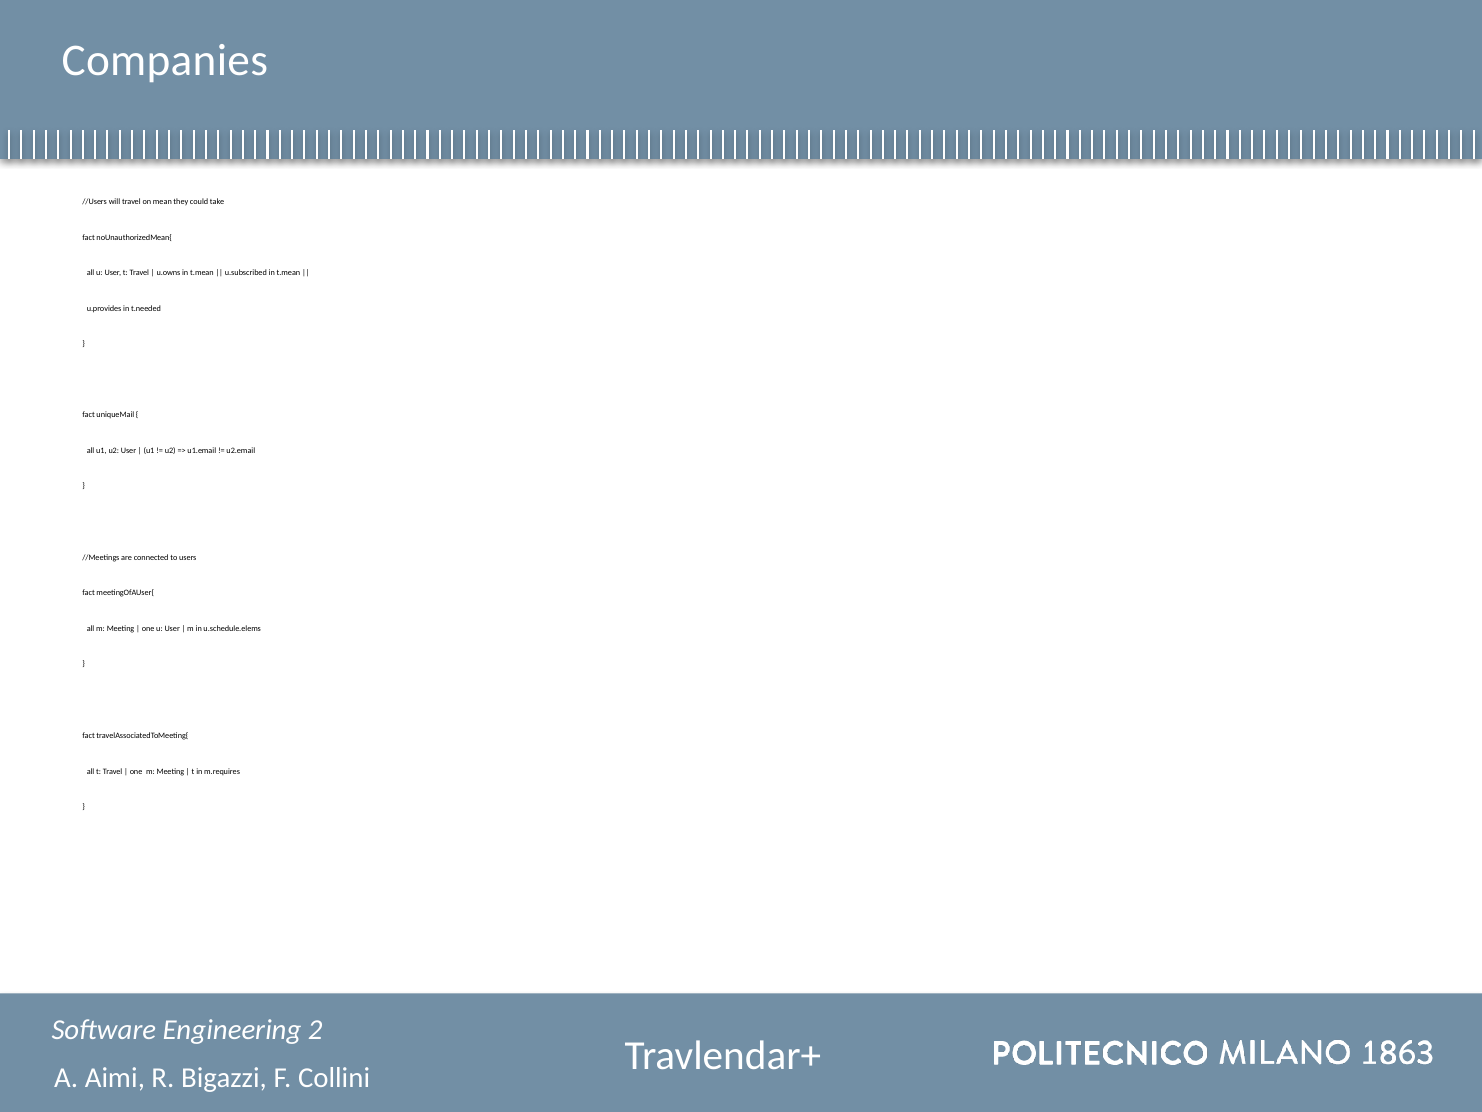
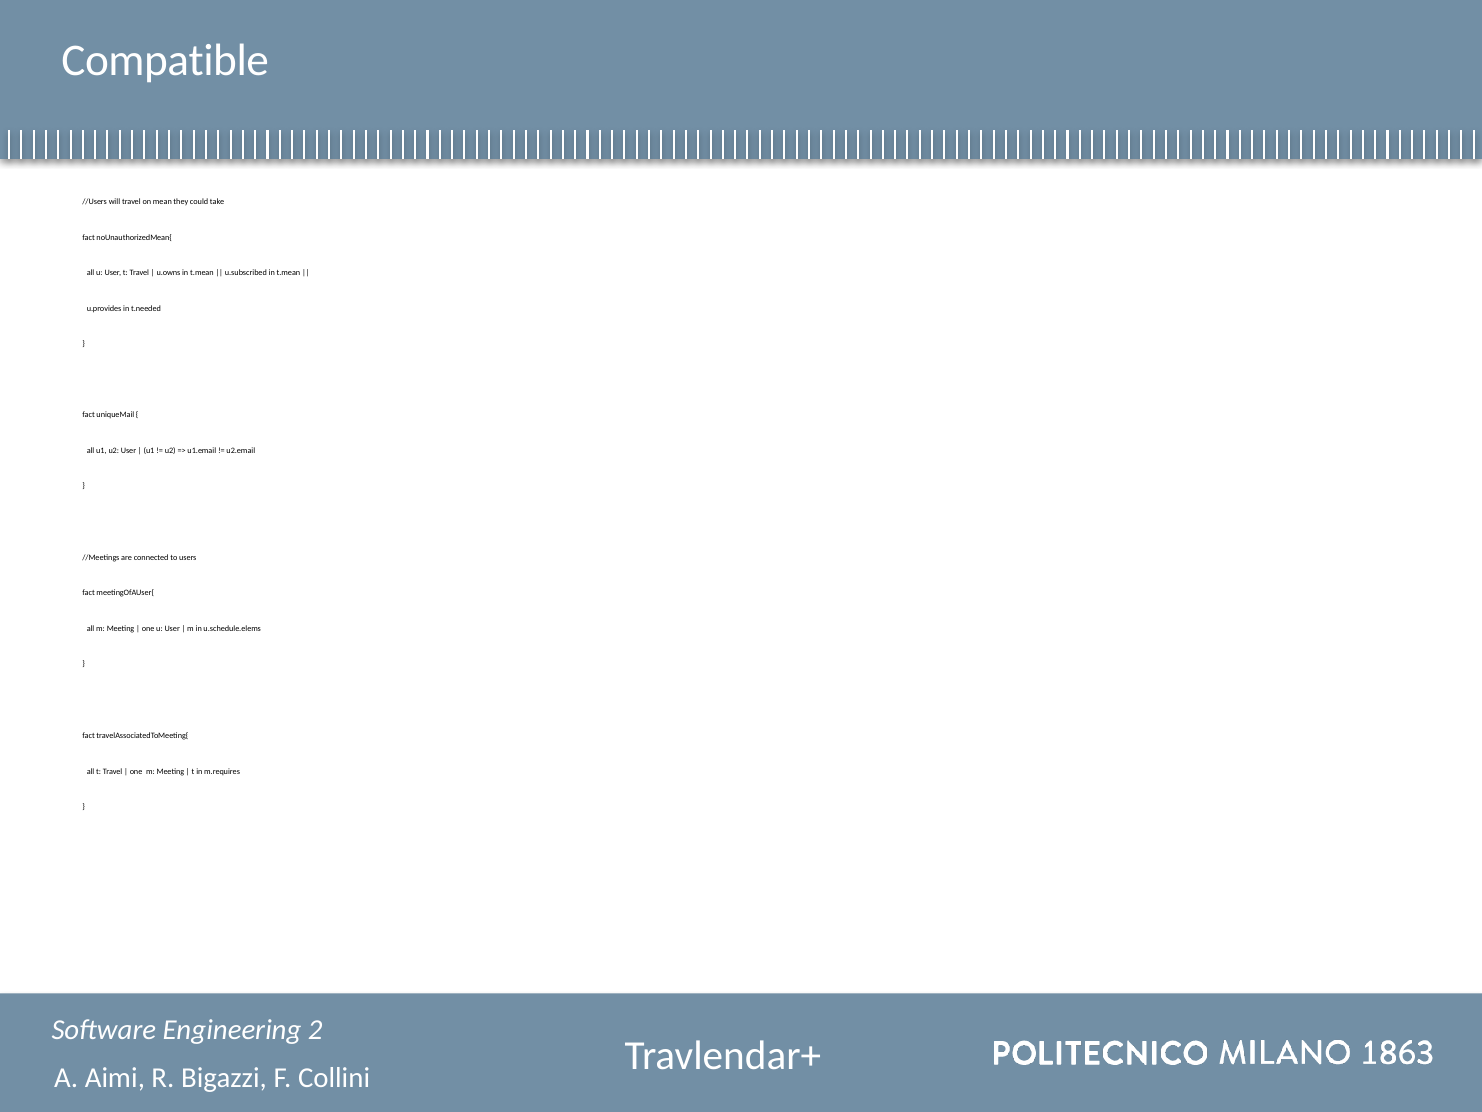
Companies: Companies -> Compatible
